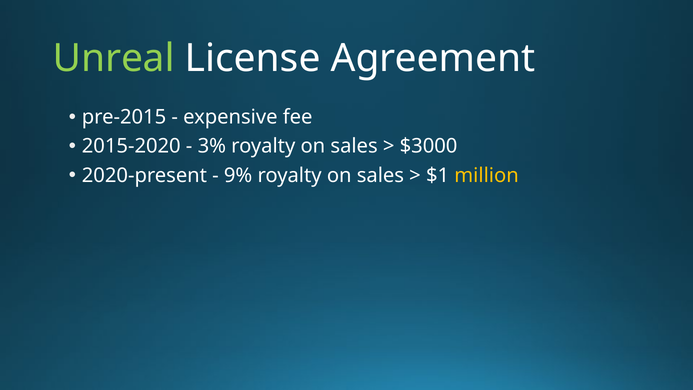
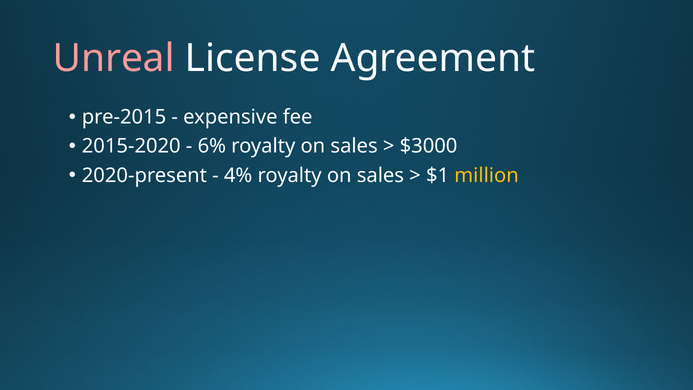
Unreal colour: light green -> pink
3%: 3% -> 6%
9%: 9% -> 4%
